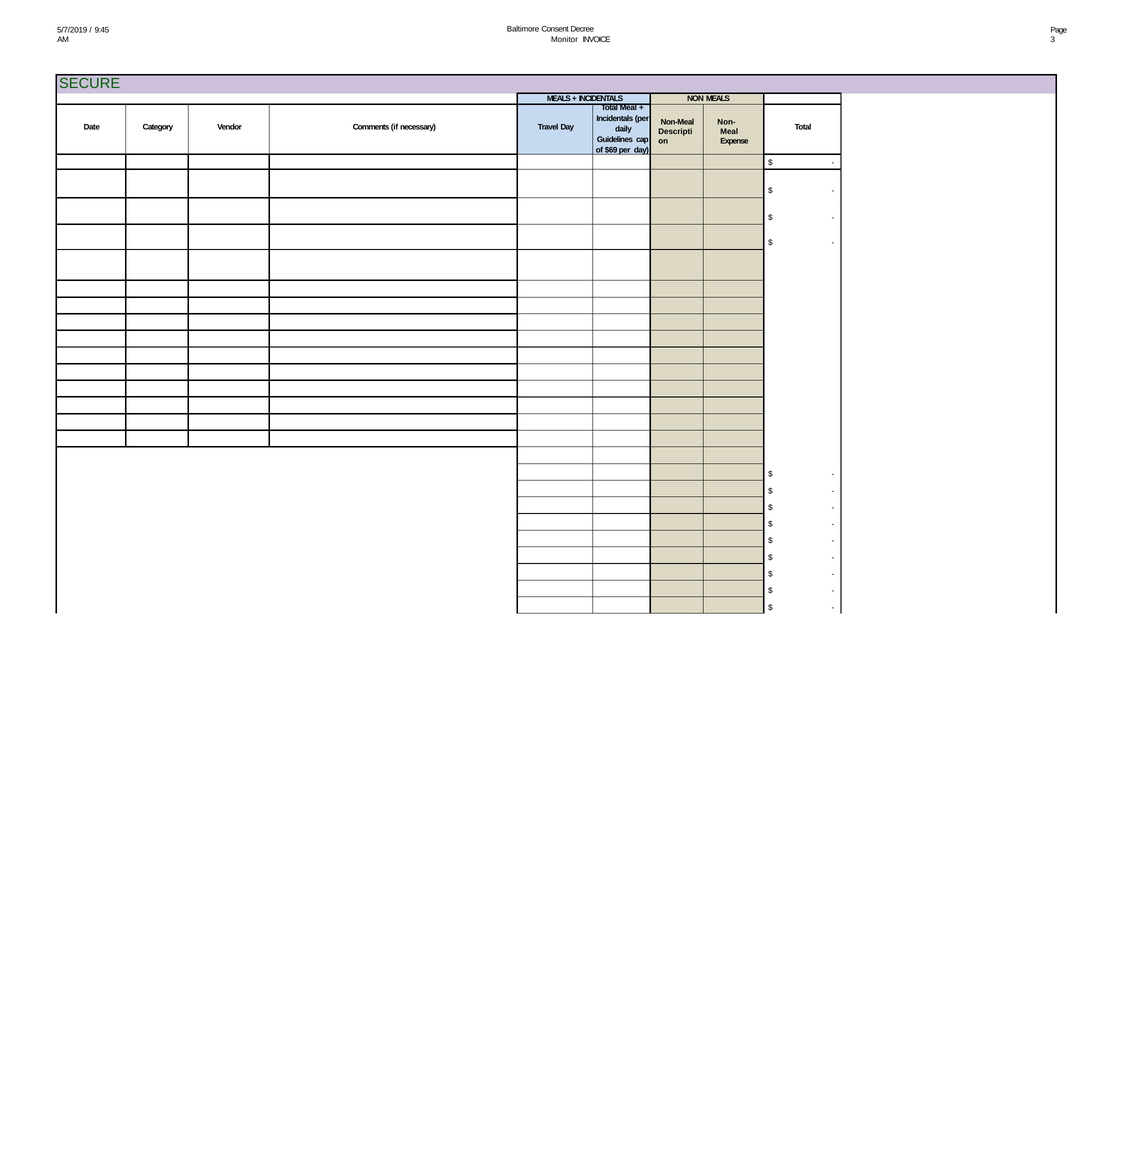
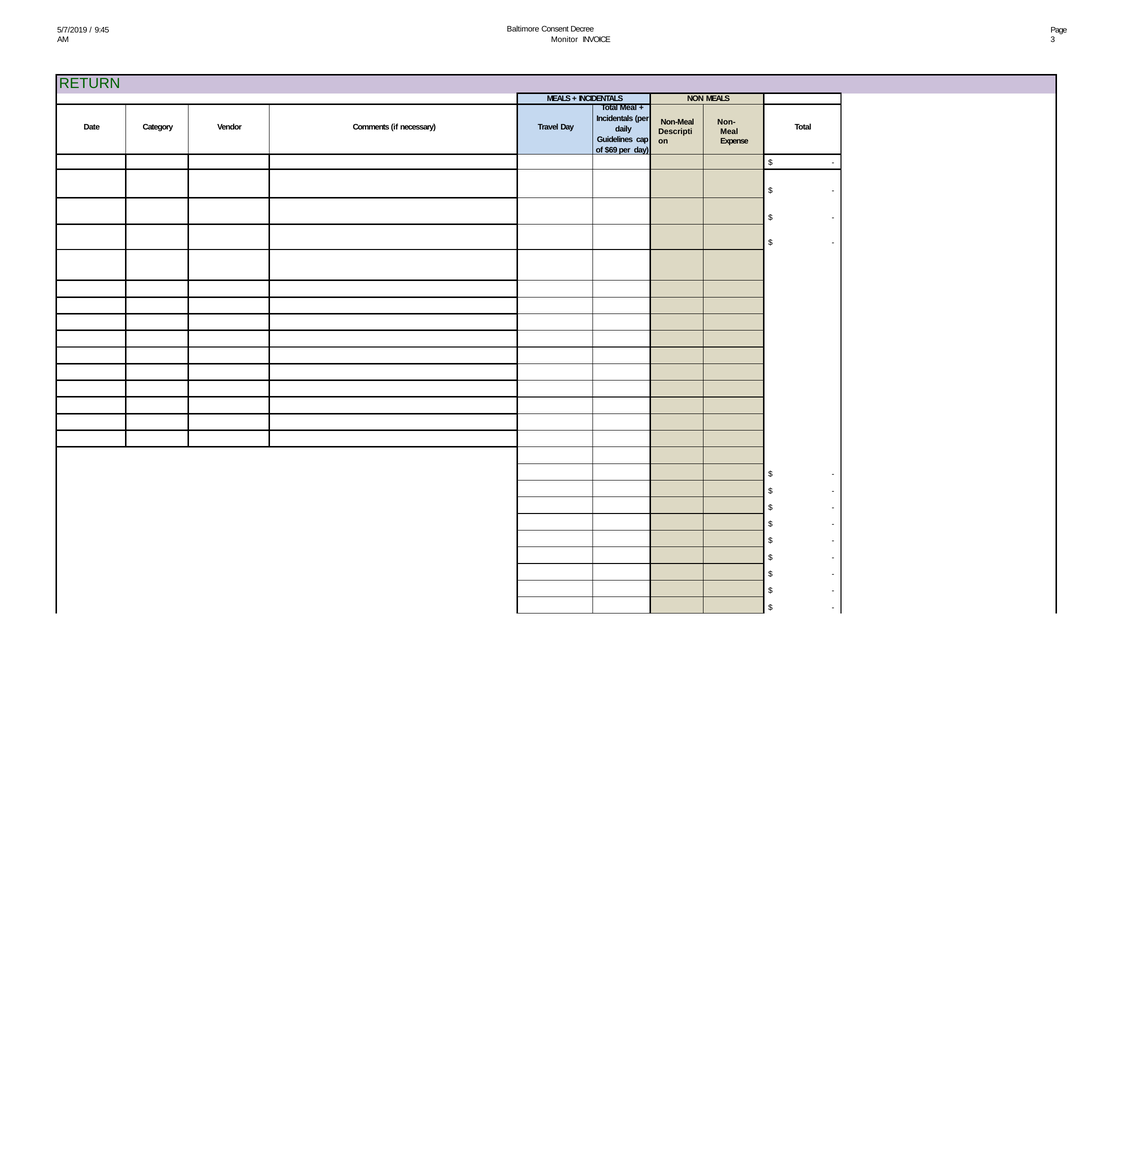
SECURE: SECURE -> RETURN
